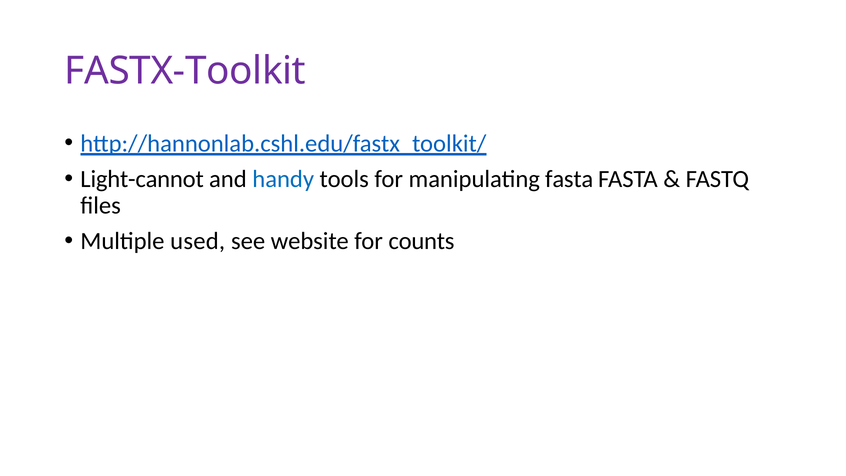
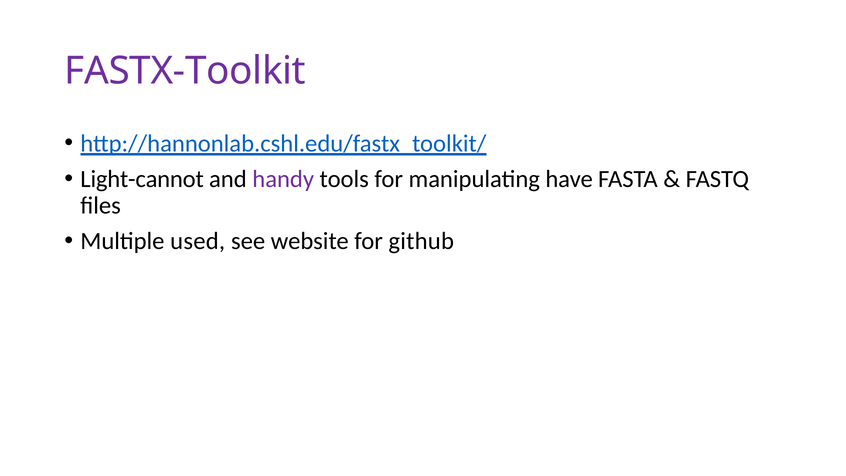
handy colour: blue -> purple
manipulating fasta: fasta -> have
counts: counts -> github
